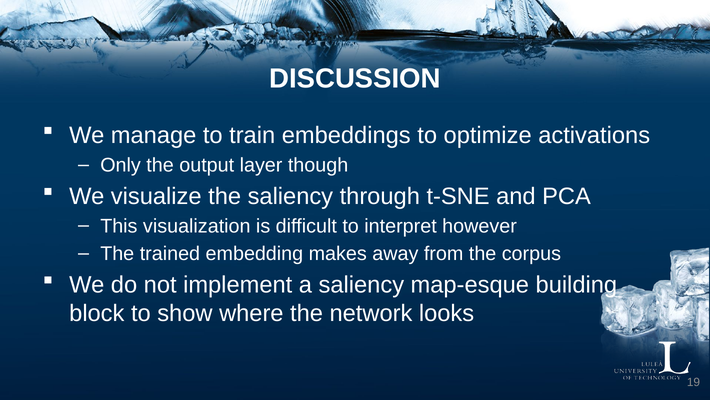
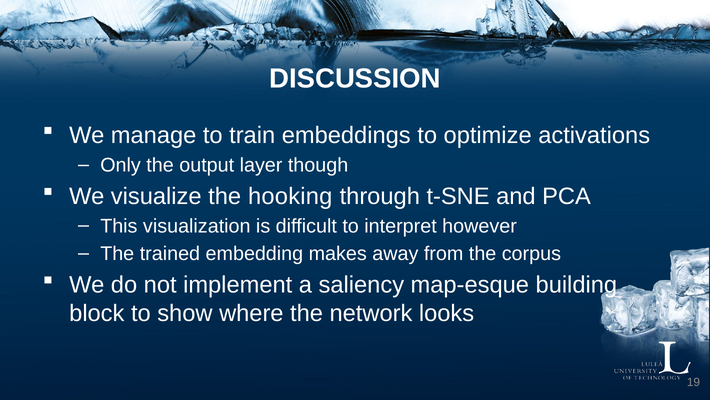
the saliency: saliency -> hooking
